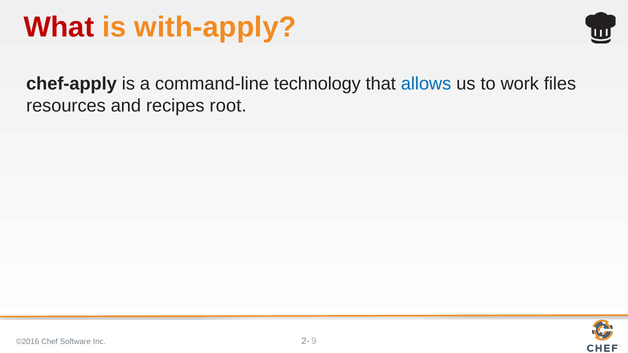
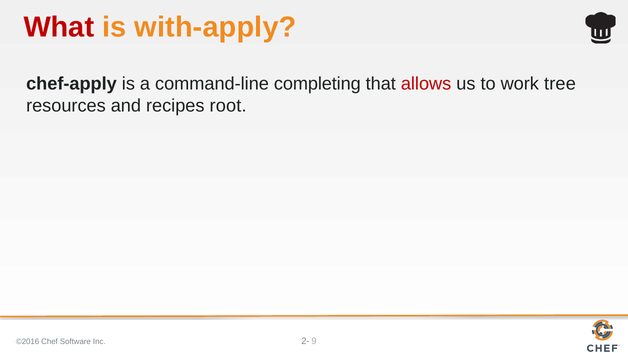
technology: technology -> completing
allows colour: blue -> red
files: files -> tree
